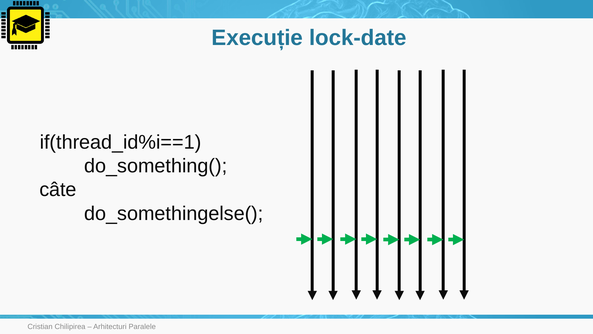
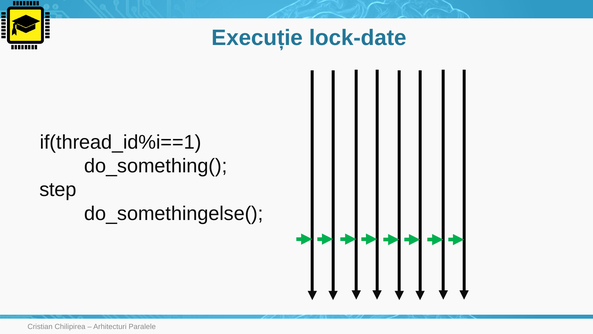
câte: câte -> step
